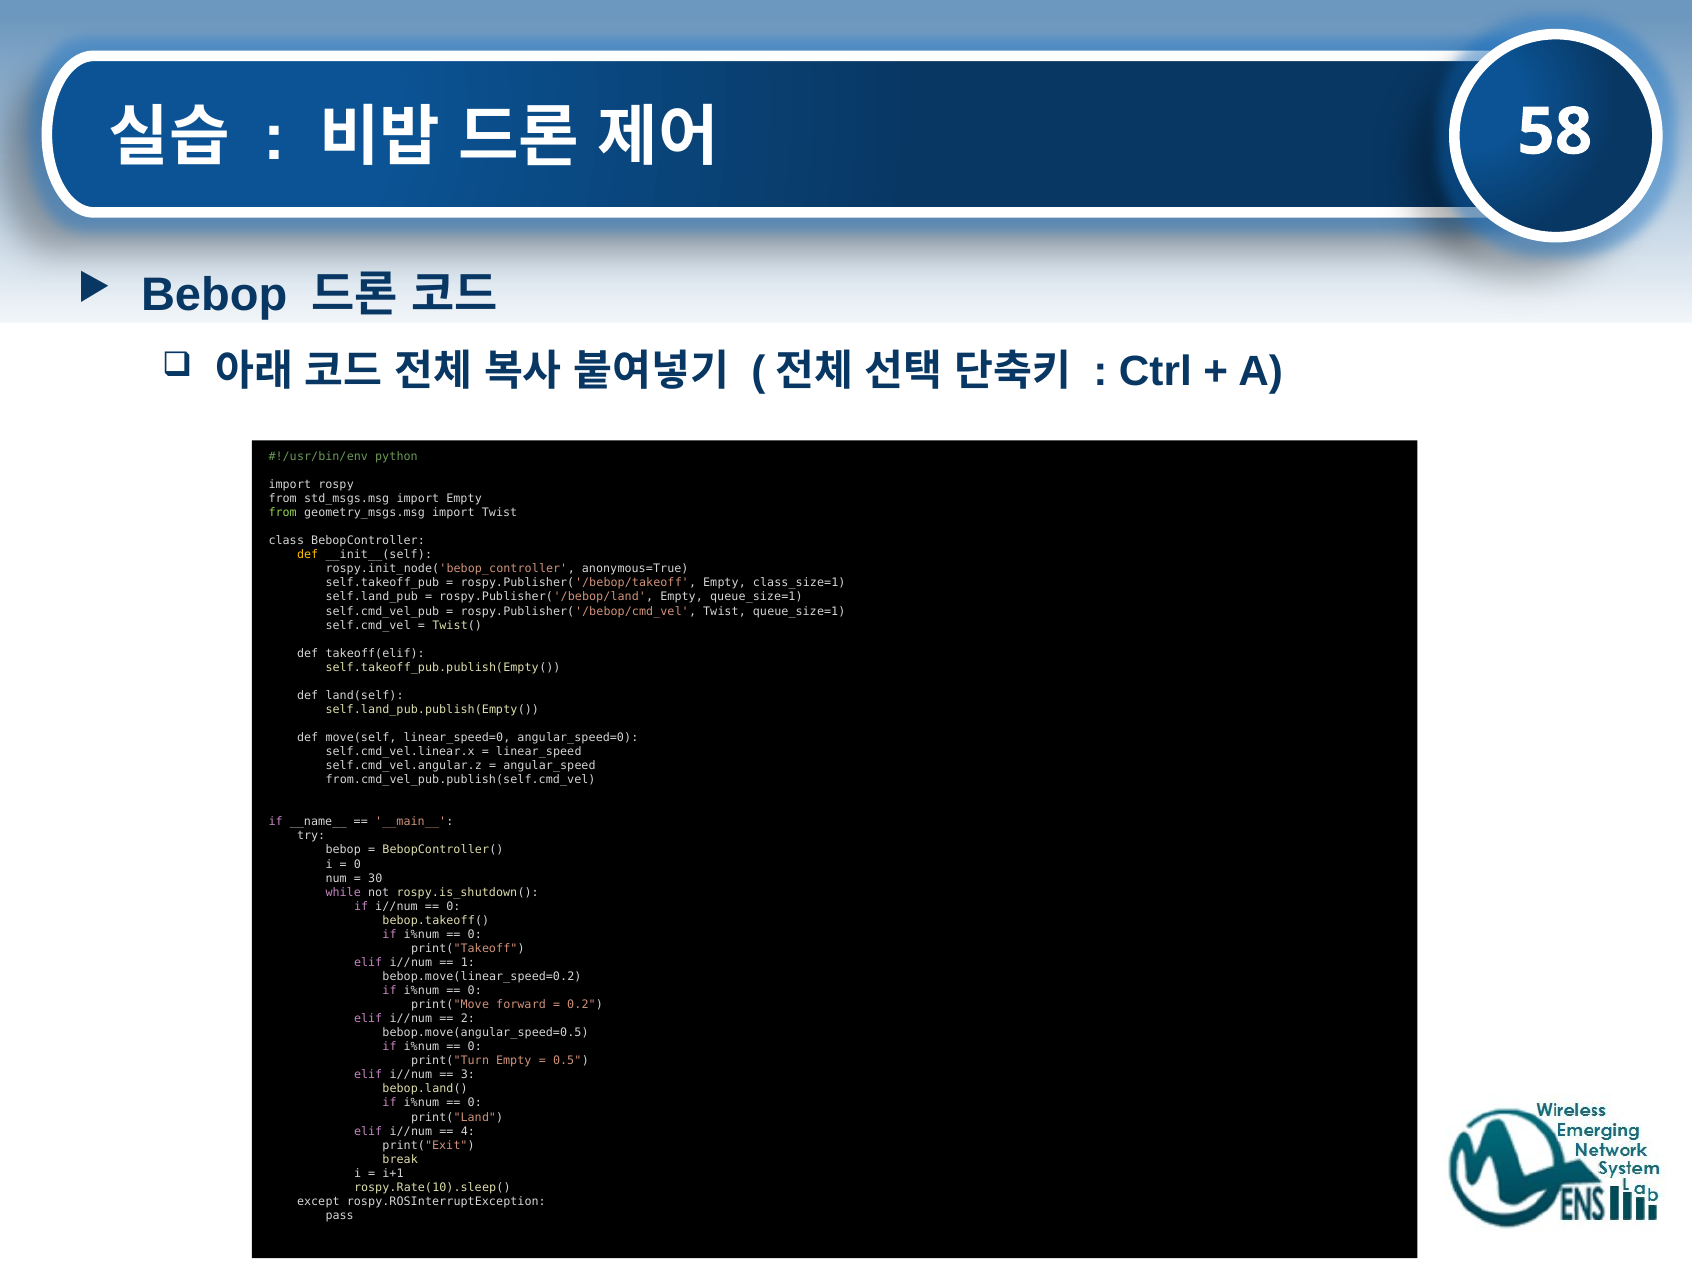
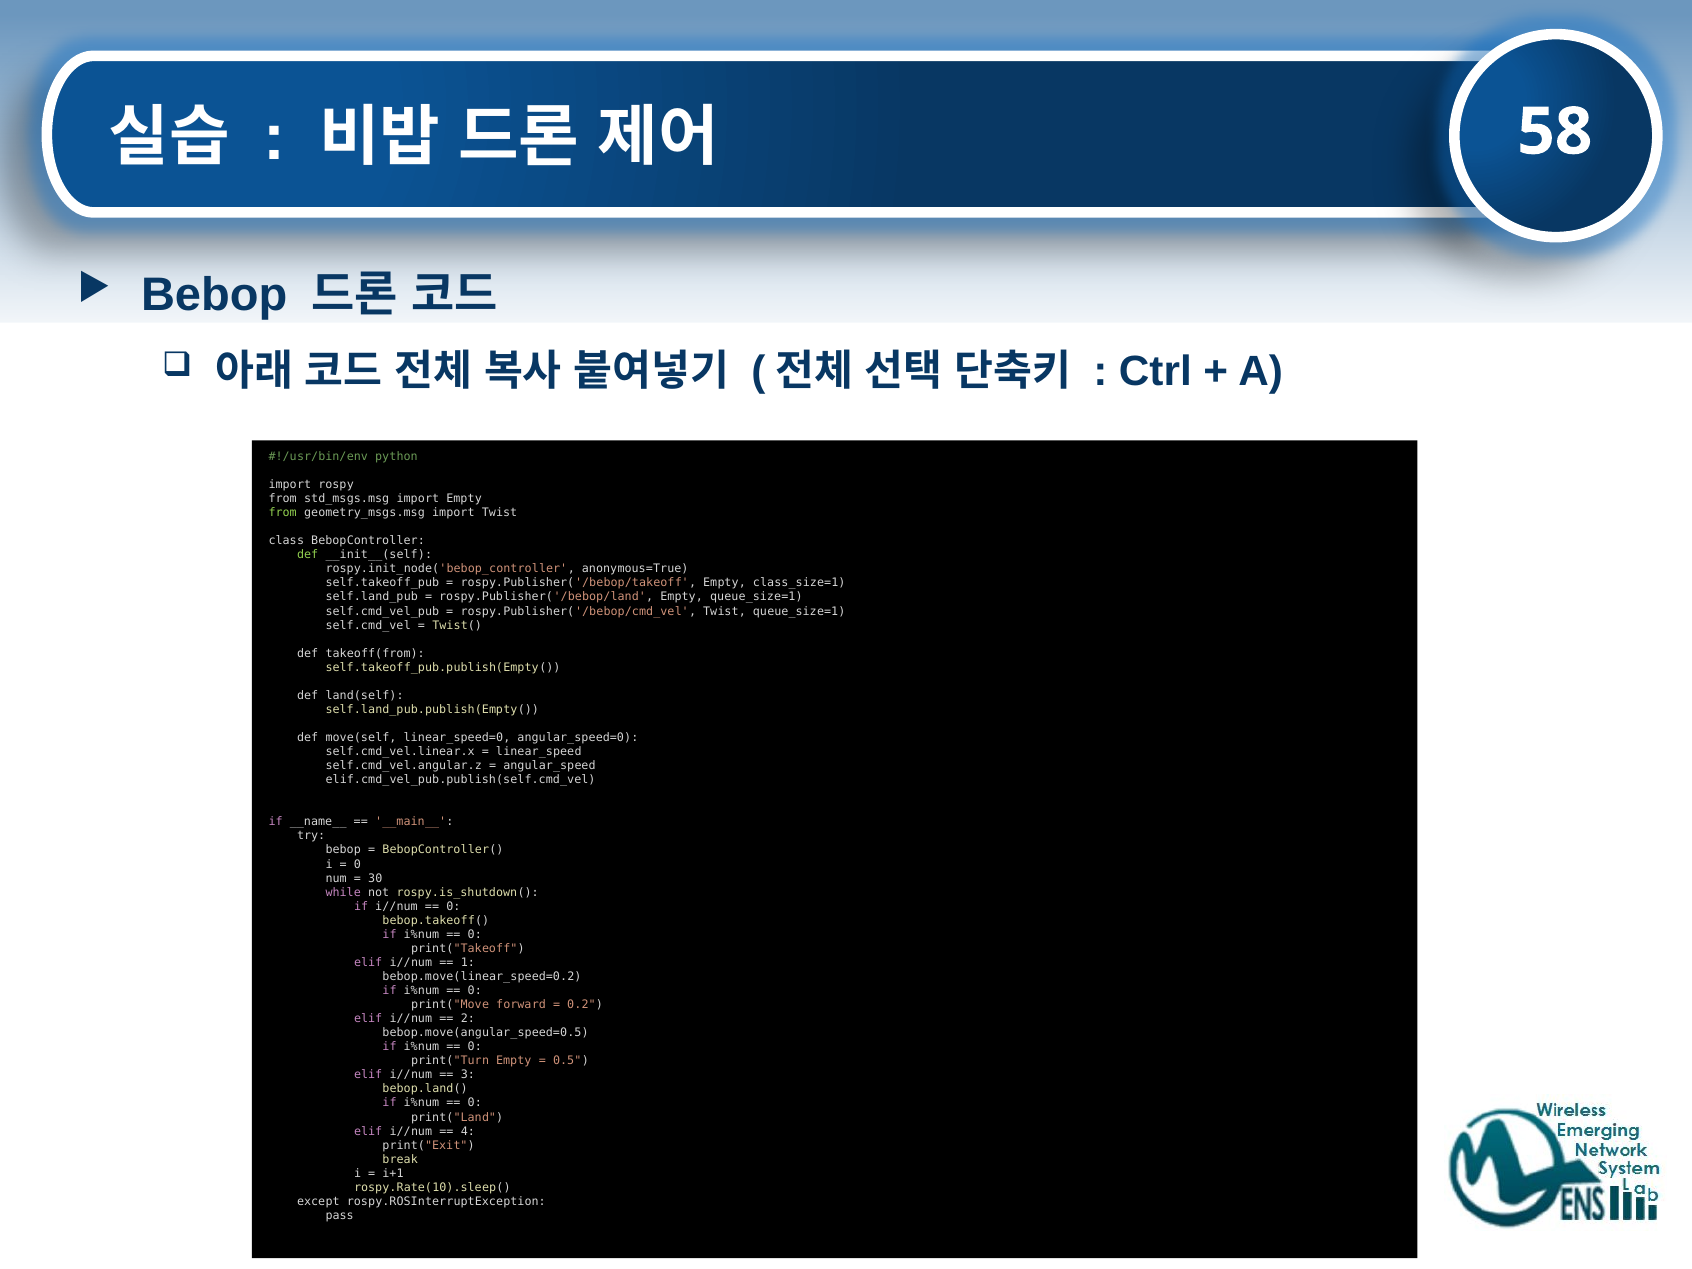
def at (308, 555) colour: yellow -> light green
takeoff(elif: takeoff(elif -> takeoff(from
from.cmd_vel_pub.publish(self.cmd_vel: from.cmd_vel_pub.publish(self.cmd_vel -> elif.cmd_vel_pub.publish(self.cmd_vel
